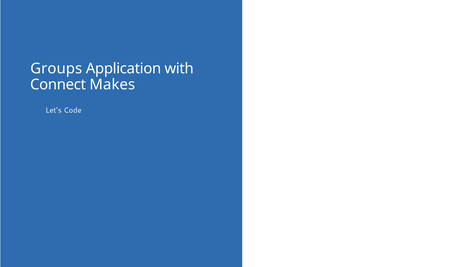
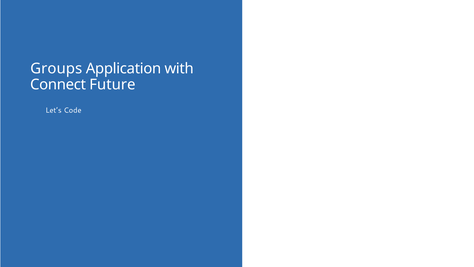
Makes: Makes -> Future
